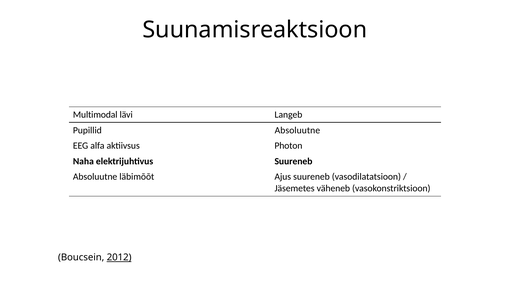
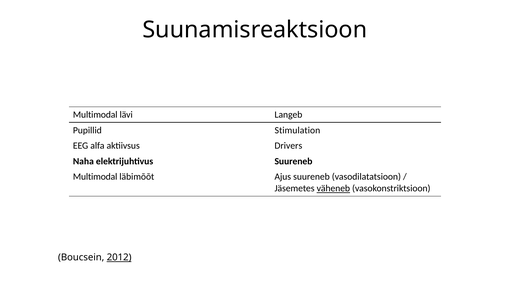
Pupillid Absoluutne: Absoluutne -> Stimulation
Photon: Photon -> Drivers
Absoluutne at (95, 177): Absoluutne -> Multimodal
väheneb underline: none -> present
